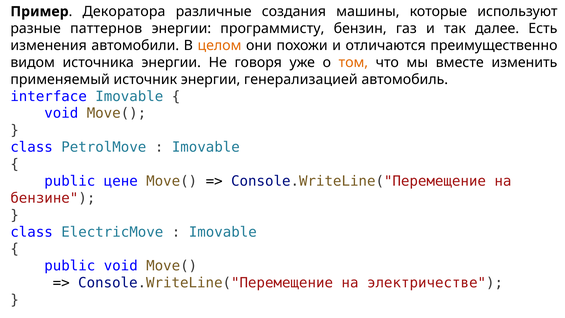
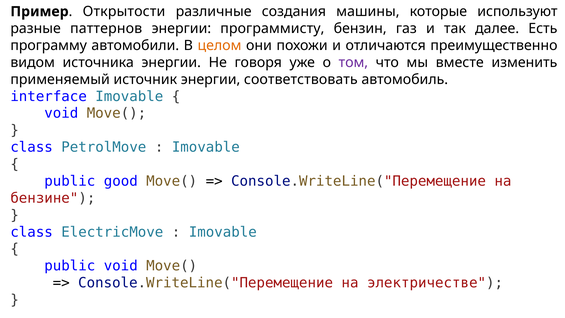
Декоратора: Декоратора -> Открытости
изменения: изменения -> программу
том colour: orange -> purple
генерализацией: генерализацией -> соответствовать
цене: цене -> good
